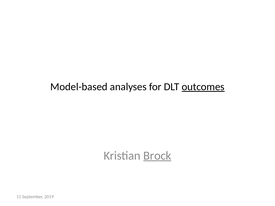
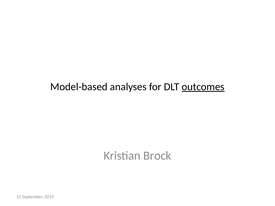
Brock underline: present -> none
